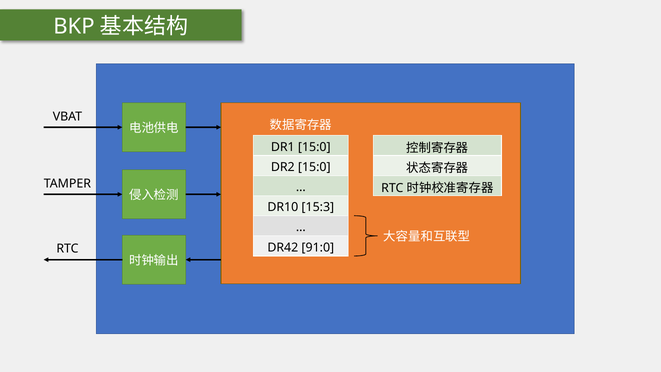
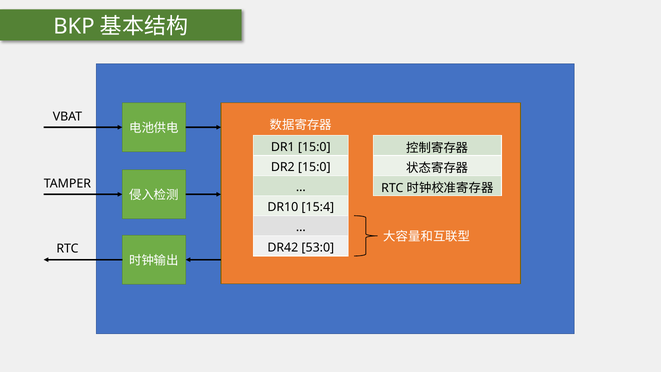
15:3: 15:3 -> 15:4
91:0: 91:0 -> 53:0
